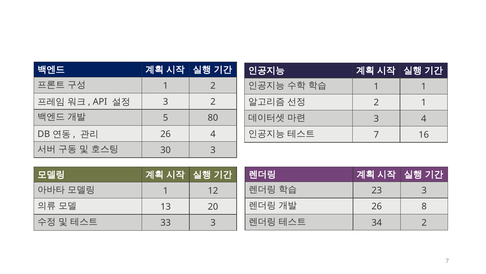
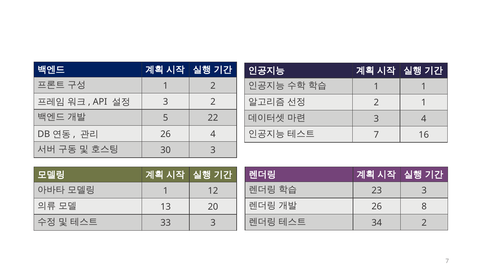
80: 80 -> 22
